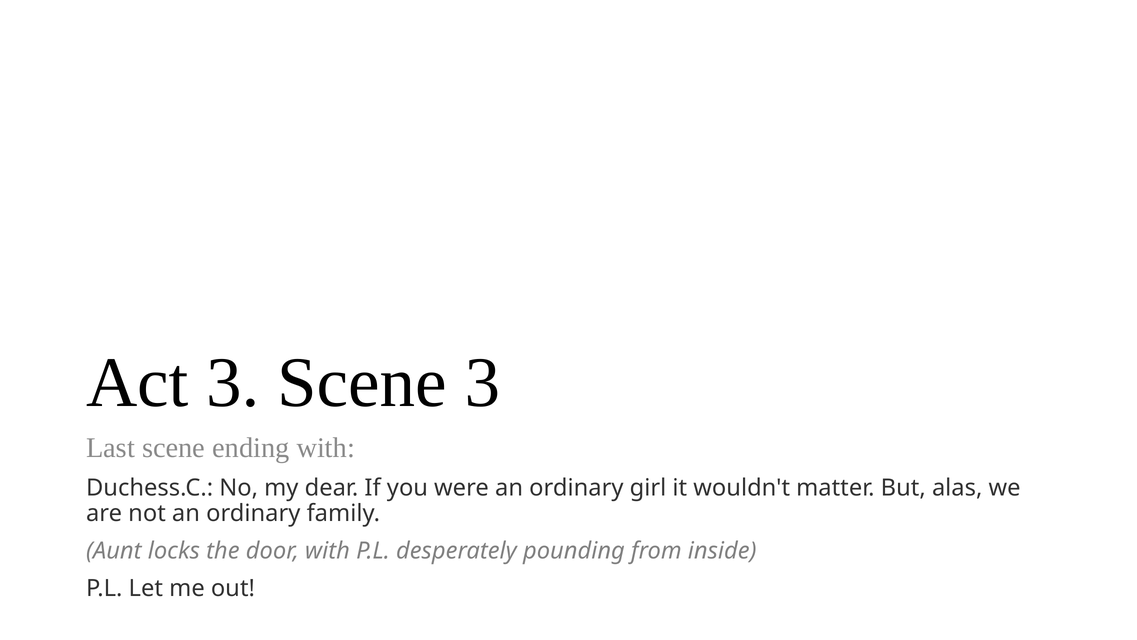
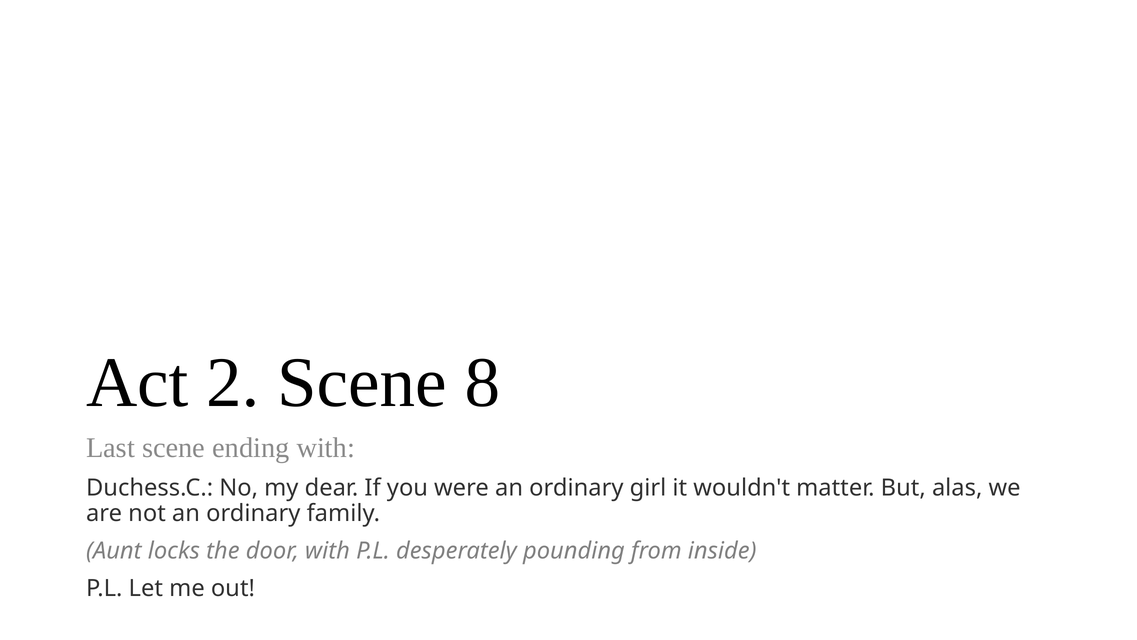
Act 3: 3 -> 2
Scene 3: 3 -> 8
